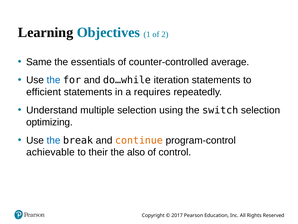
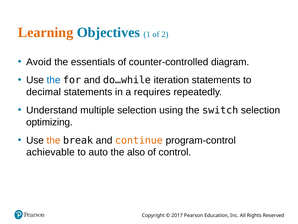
Learning colour: black -> orange
Same: Same -> Avoid
average: average -> diagram
efficient: efficient -> decimal
the at (54, 140) colour: blue -> orange
their: their -> auto
